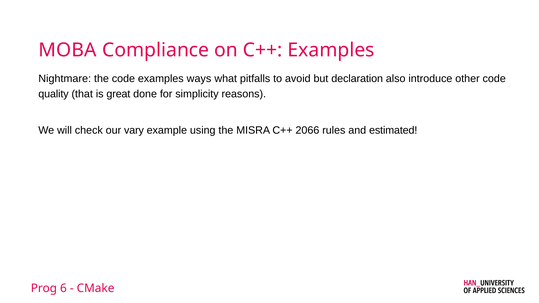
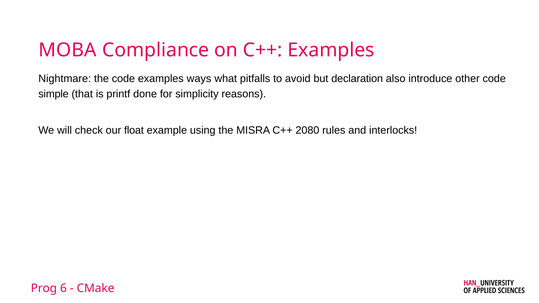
quality: quality -> simple
great: great -> printf
vary: vary -> float
2066: 2066 -> 2080
estimated: estimated -> interlocks
